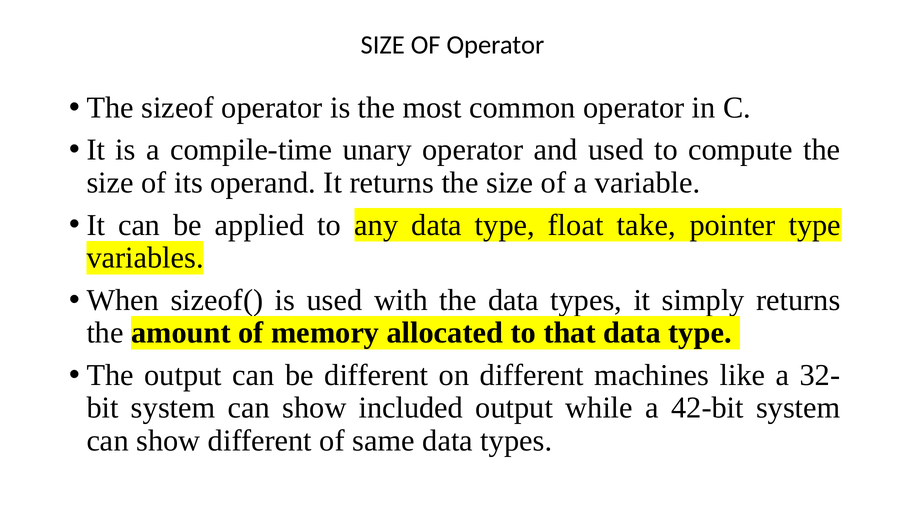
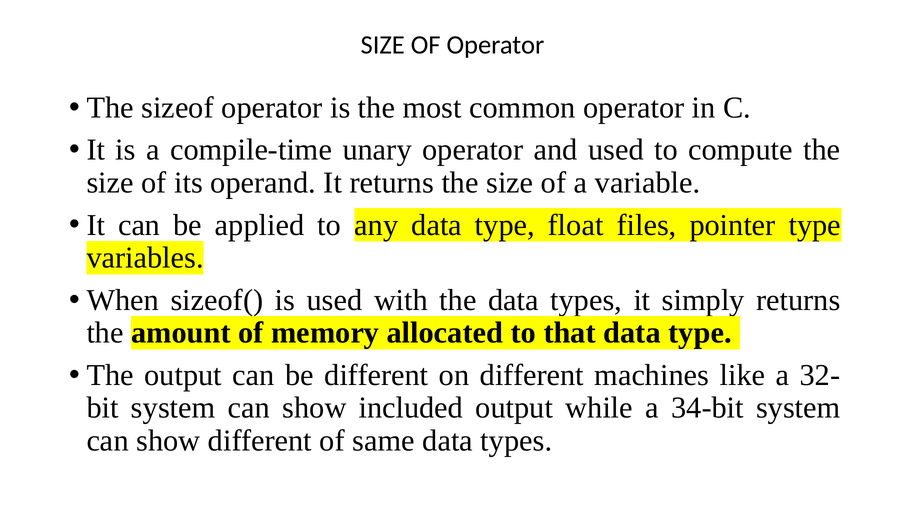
take: take -> files
42-bit: 42-bit -> 34-bit
